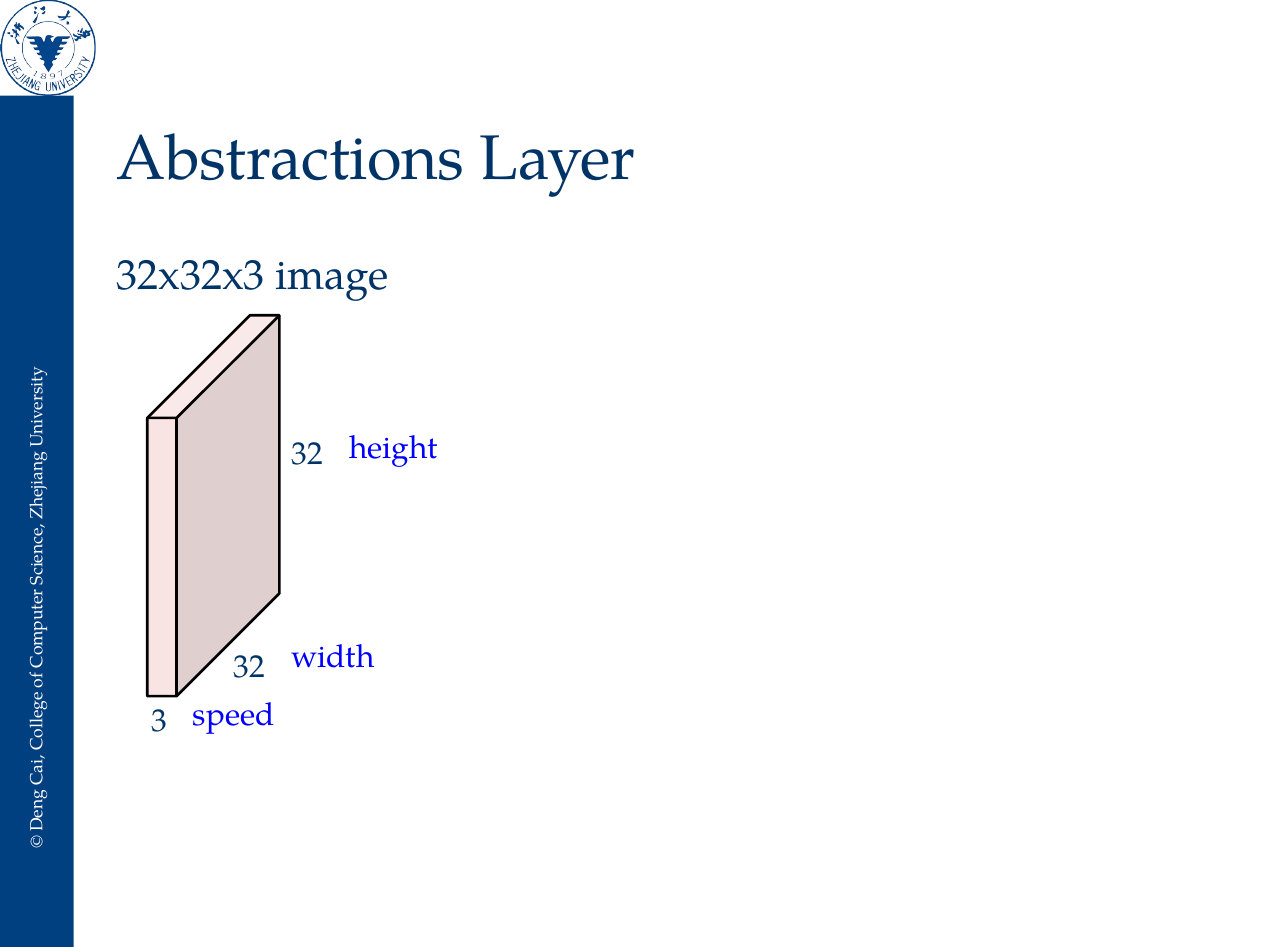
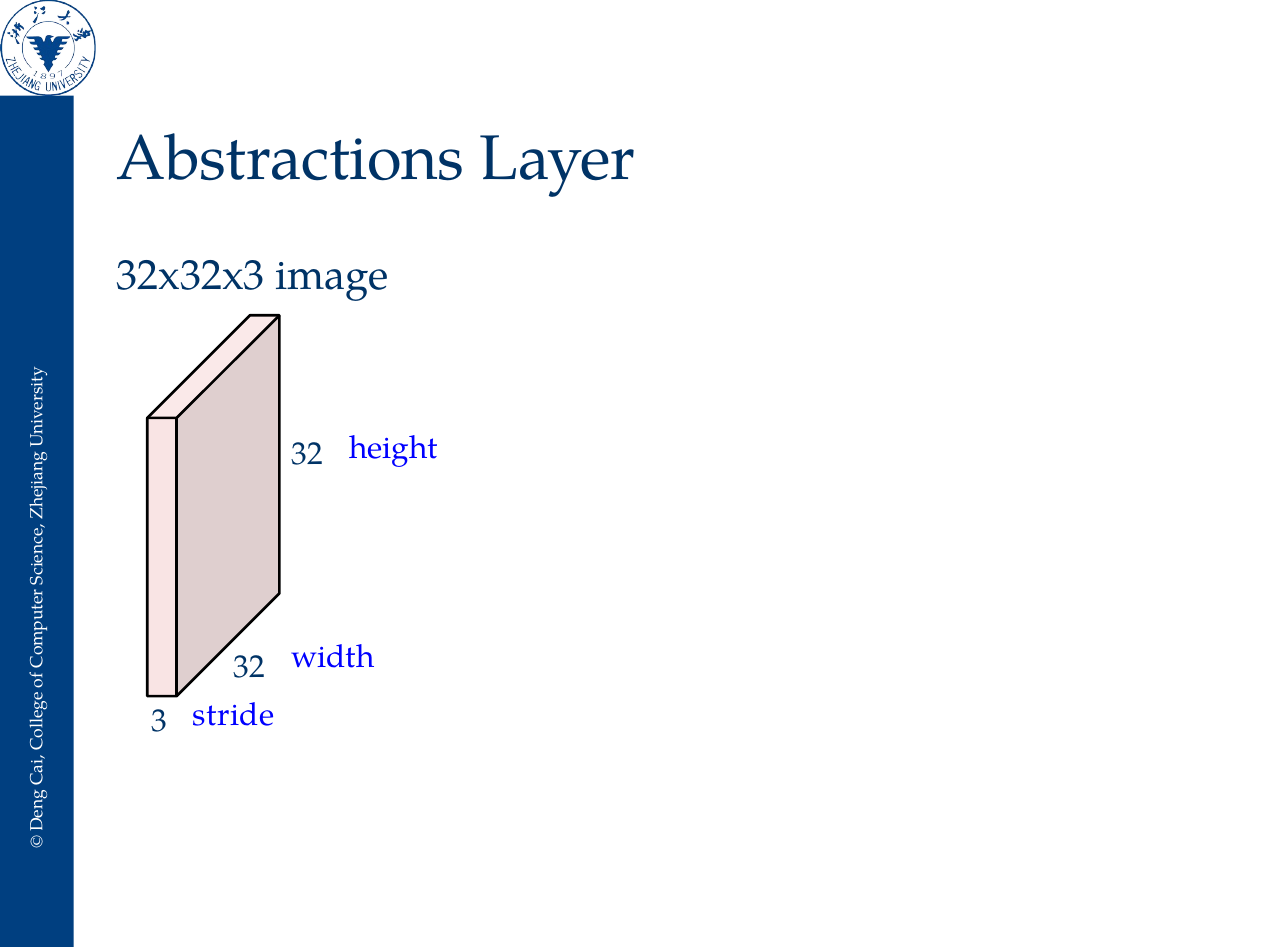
speed: speed -> stride
